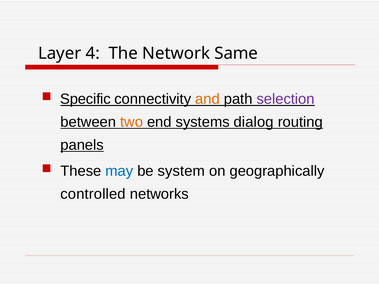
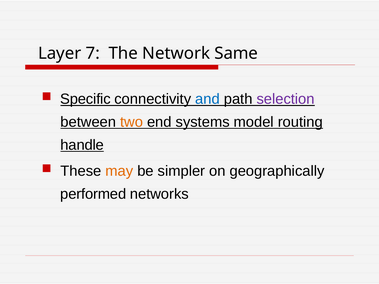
4: 4 -> 7
and colour: orange -> blue
dialog: dialog -> model
panels: panels -> handle
may colour: blue -> orange
system: system -> simpler
controlled: controlled -> performed
